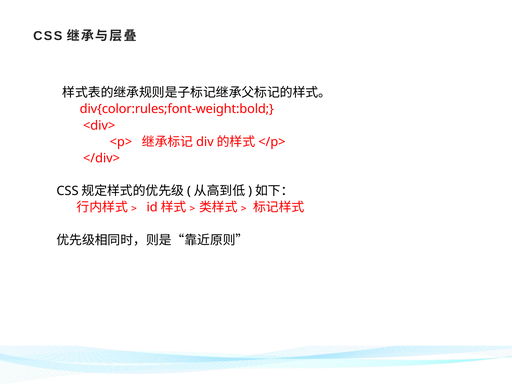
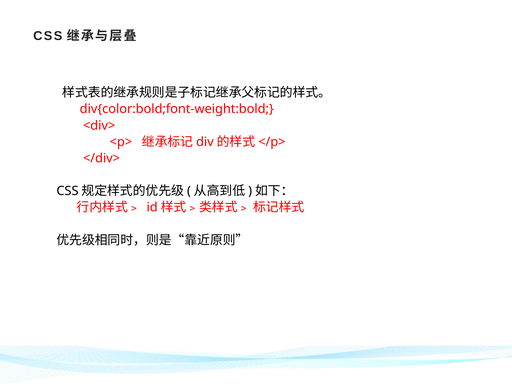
div{color:rules;font-weight:bold: div{color:rules;font-weight:bold -> div{color:bold;font-weight:bold
